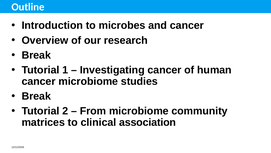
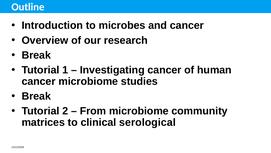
association: association -> serological
